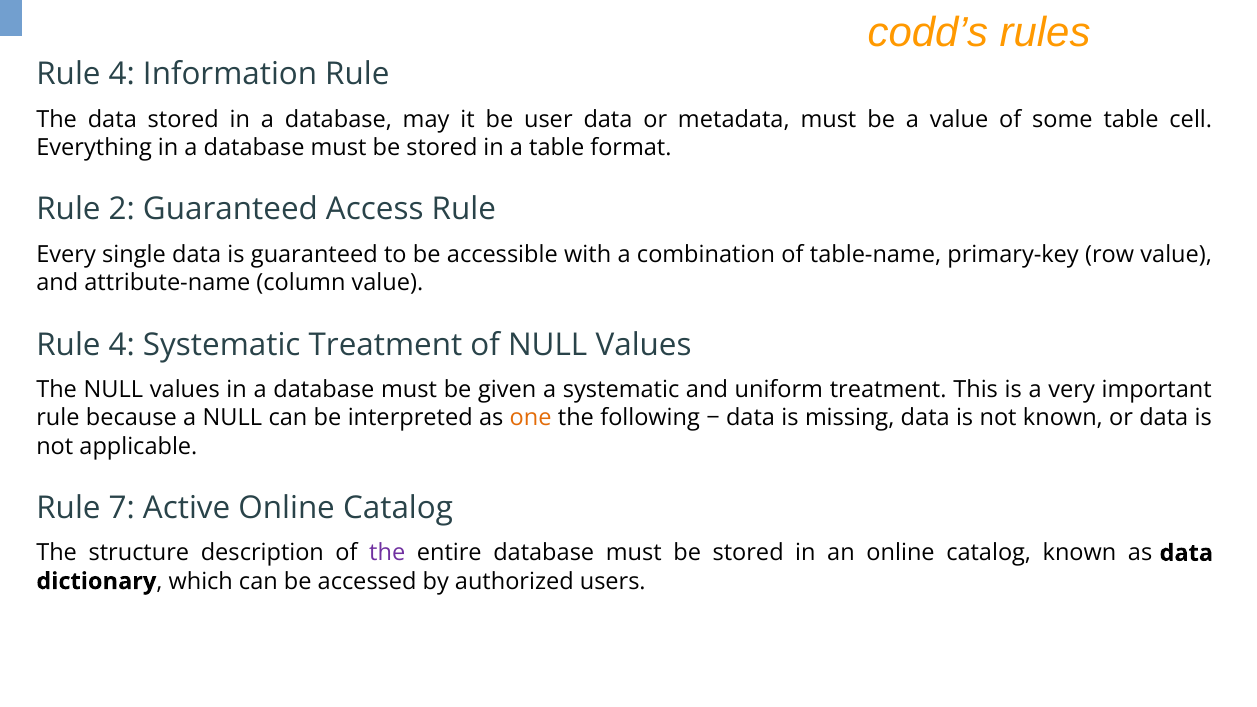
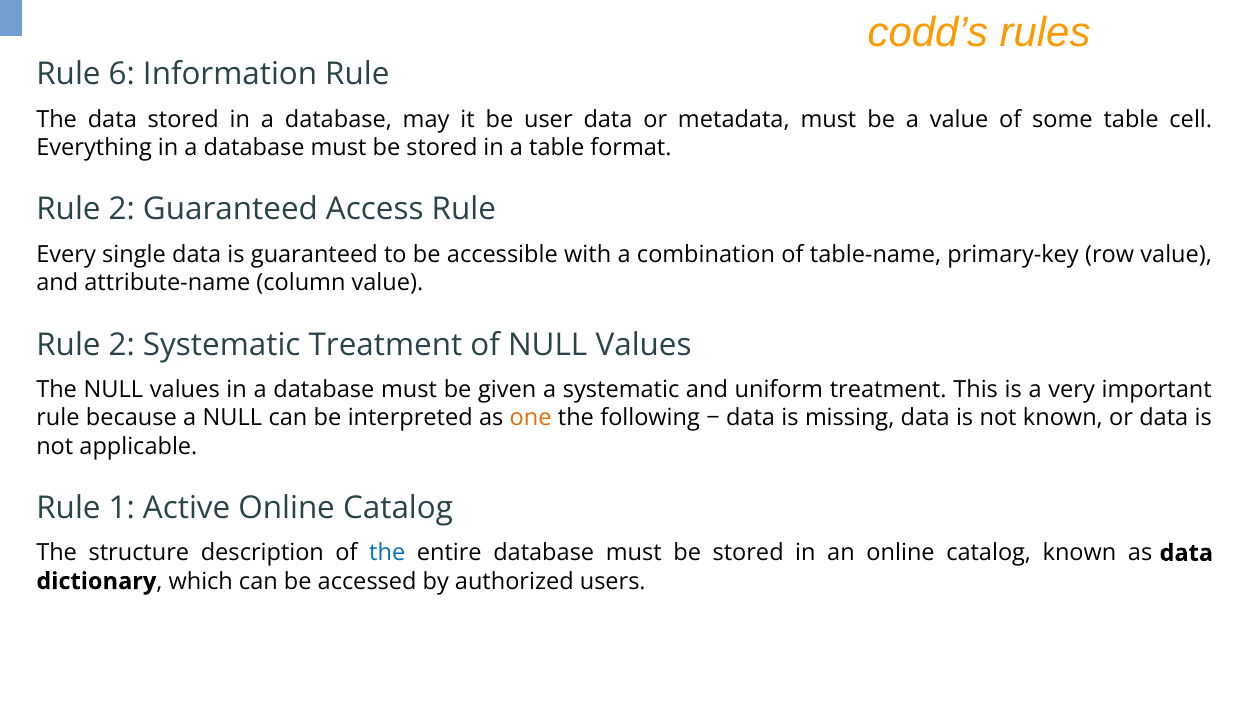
4 at (122, 75): 4 -> 6
4 at (122, 345): 4 -> 2
7: 7 -> 1
the at (387, 553) colour: purple -> blue
